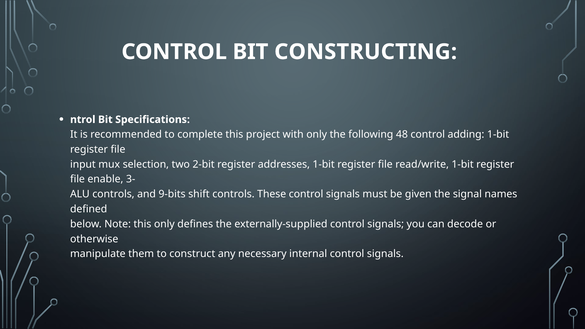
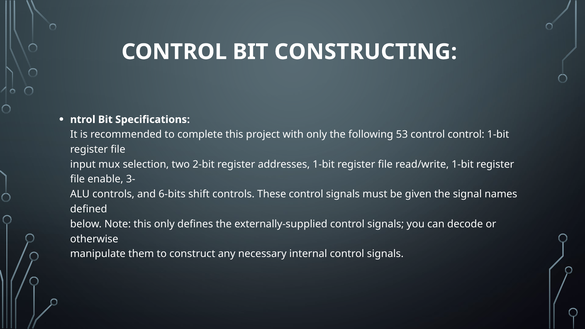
48: 48 -> 53
control adding: adding -> control
9-bits: 9-bits -> 6-bits
